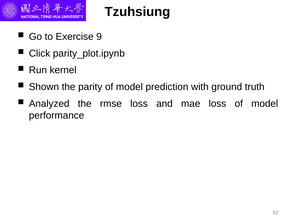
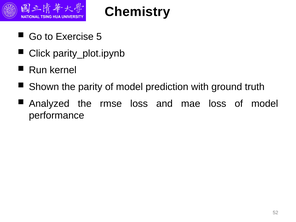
Tzuhsiung: Tzuhsiung -> Chemistry
9: 9 -> 5
